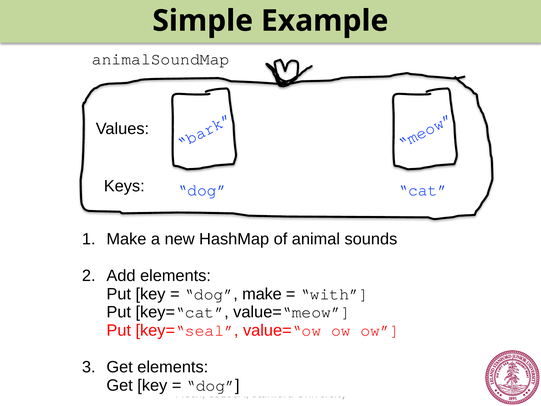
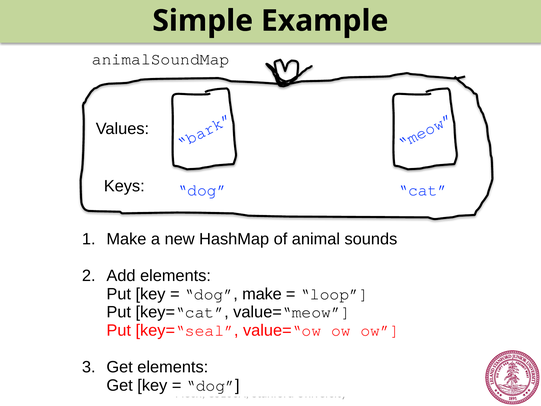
with: with -> loop
